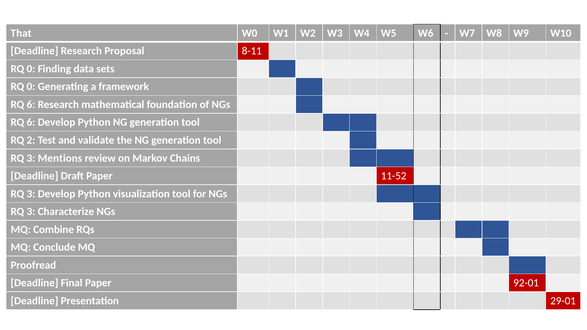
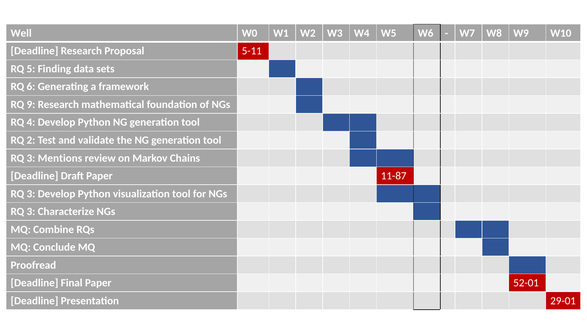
That: That -> Well
8-11: 8-11 -> 5-11
0 at (31, 69): 0 -> 5
0 at (31, 87): 0 -> 6
6 at (31, 105): 6 -> 9
6 at (31, 122): 6 -> 4
11-52: 11-52 -> 11-87
92-01: 92-01 -> 52-01
